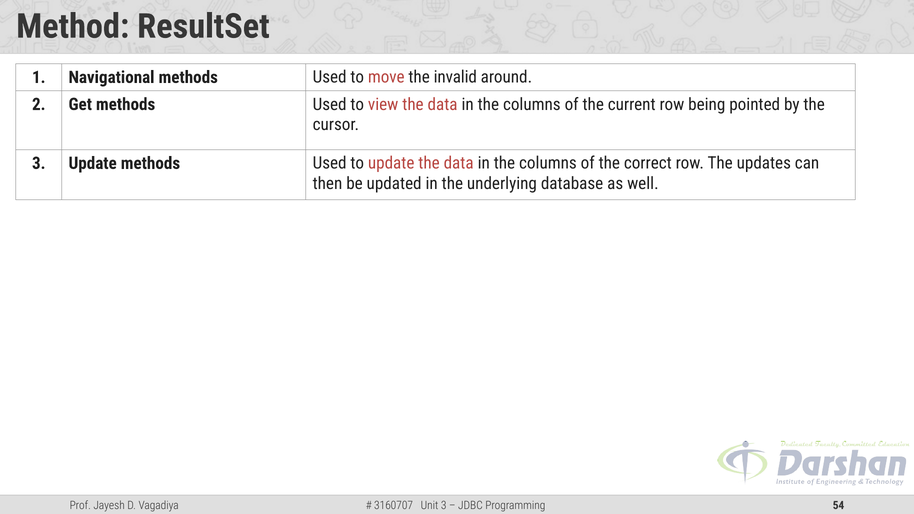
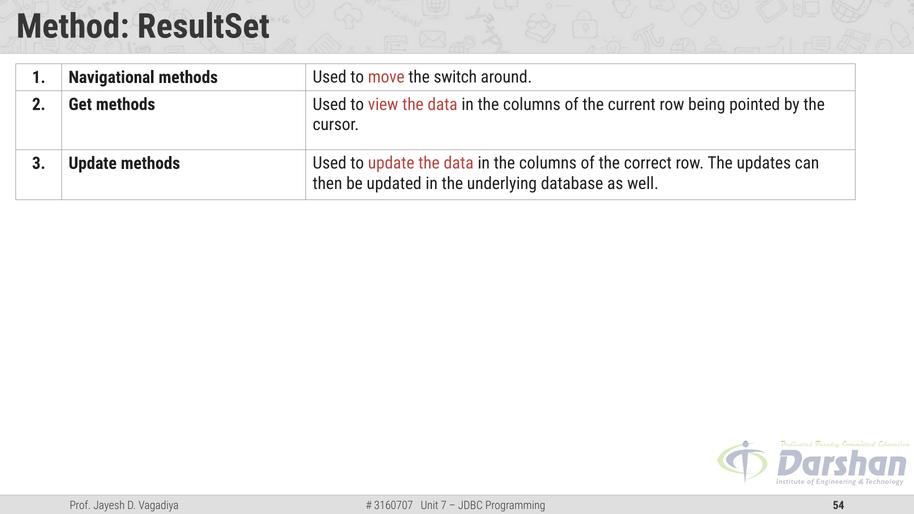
invalid: invalid -> switch
3 at (444, 505): 3 -> 7
